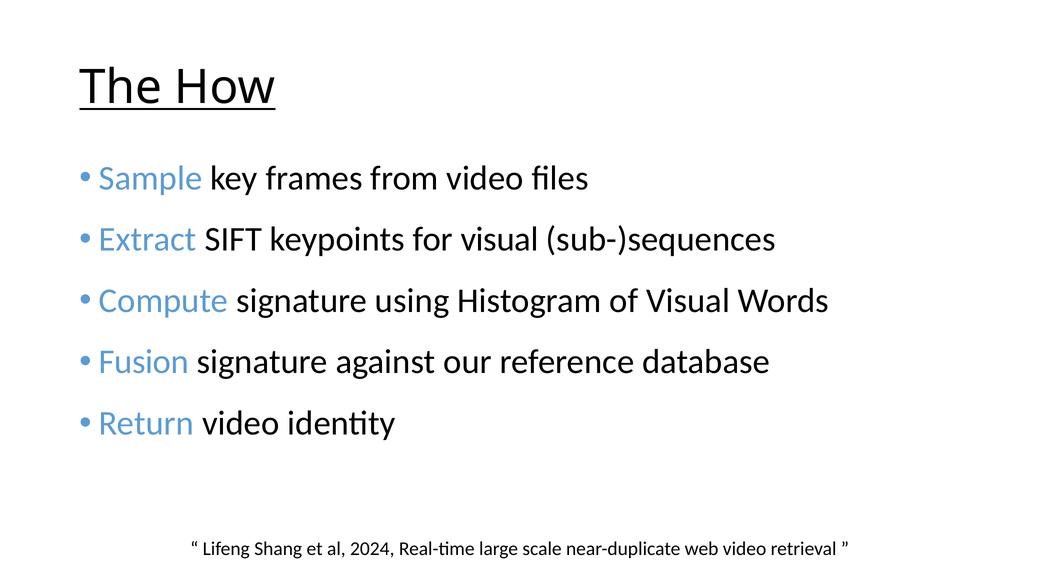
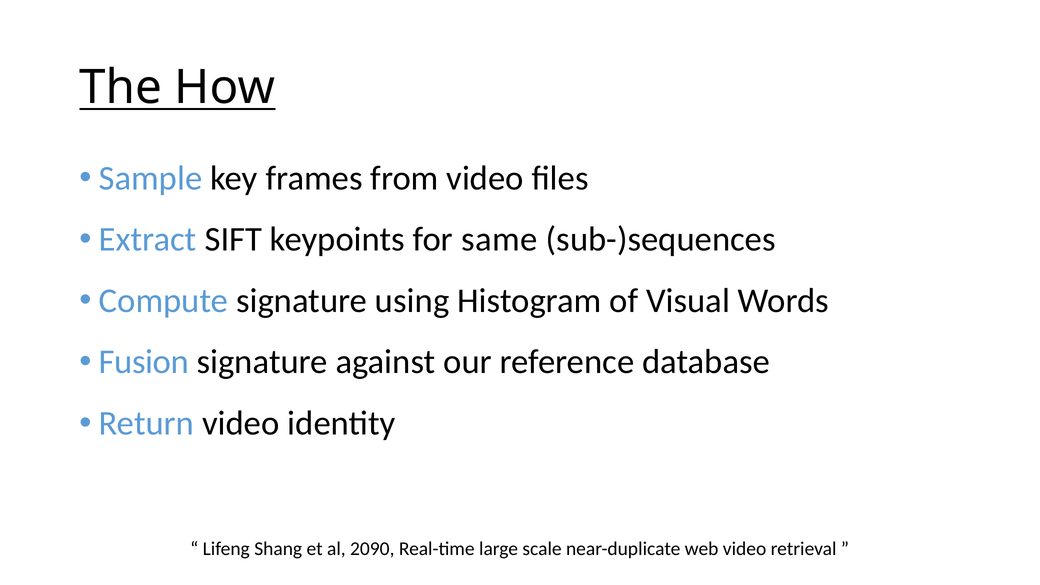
for visual: visual -> same
2024: 2024 -> 2090
